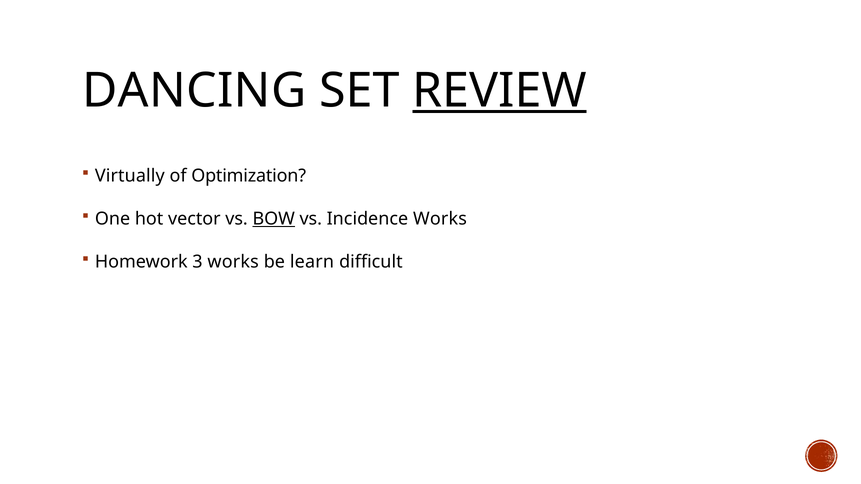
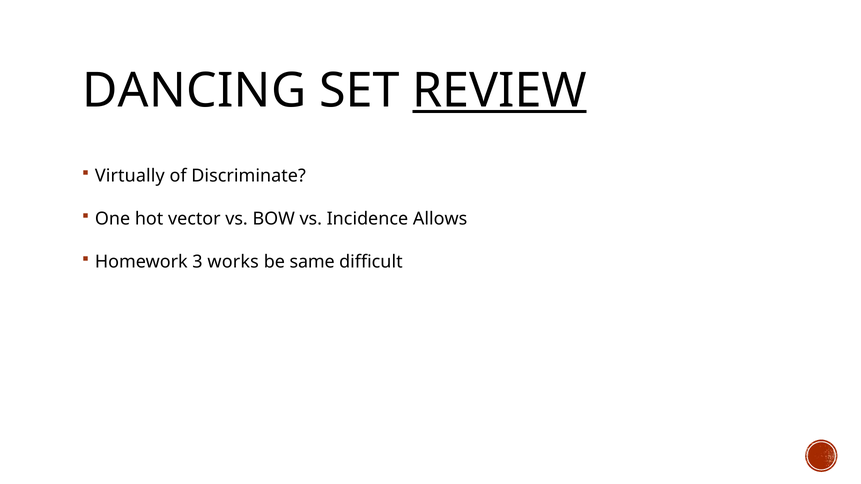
Optimization: Optimization -> Discriminate
BOW underline: present -> none
Incidence Works: Works -> Allows
learn: learn -> same
